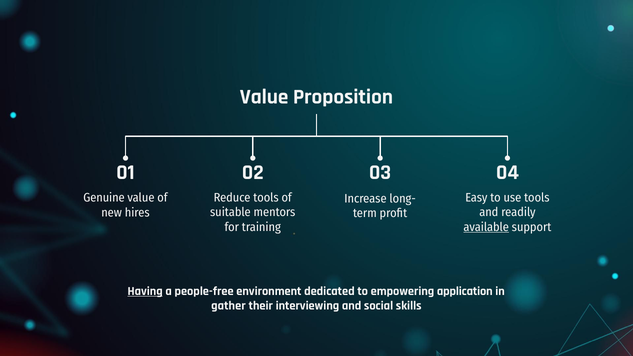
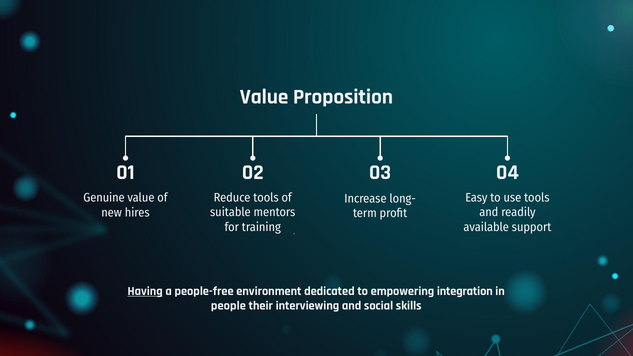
available underline: present -> none
application: application -> integration
gather: gather -> people
